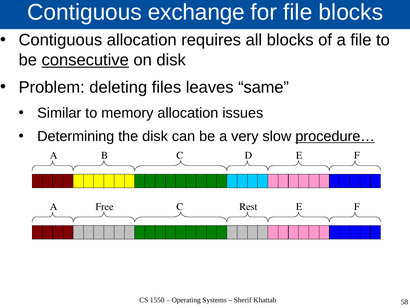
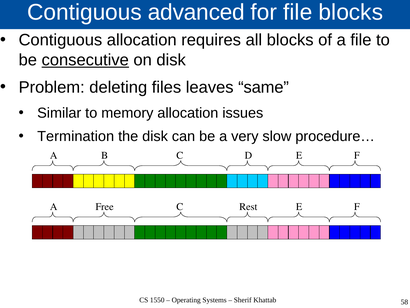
exchange: exchange -> advanced
Determining: Determining -> Termination
procedure… underline: present -> none
